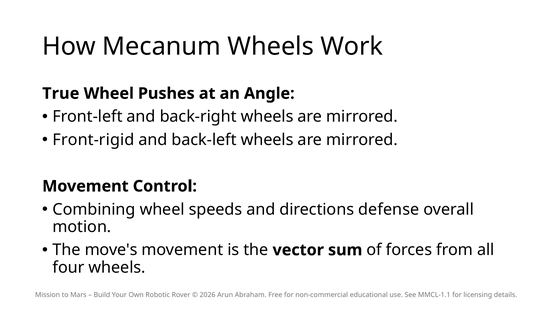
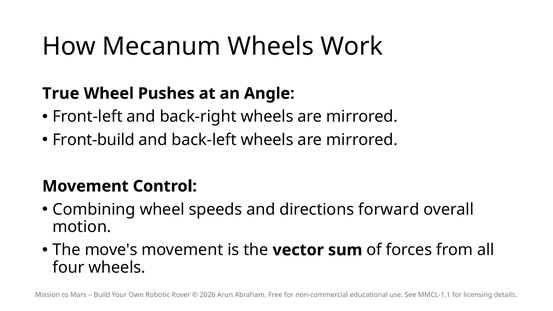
Front-rigid: Front-rigid -> Front-build
defense: defense -> forward
